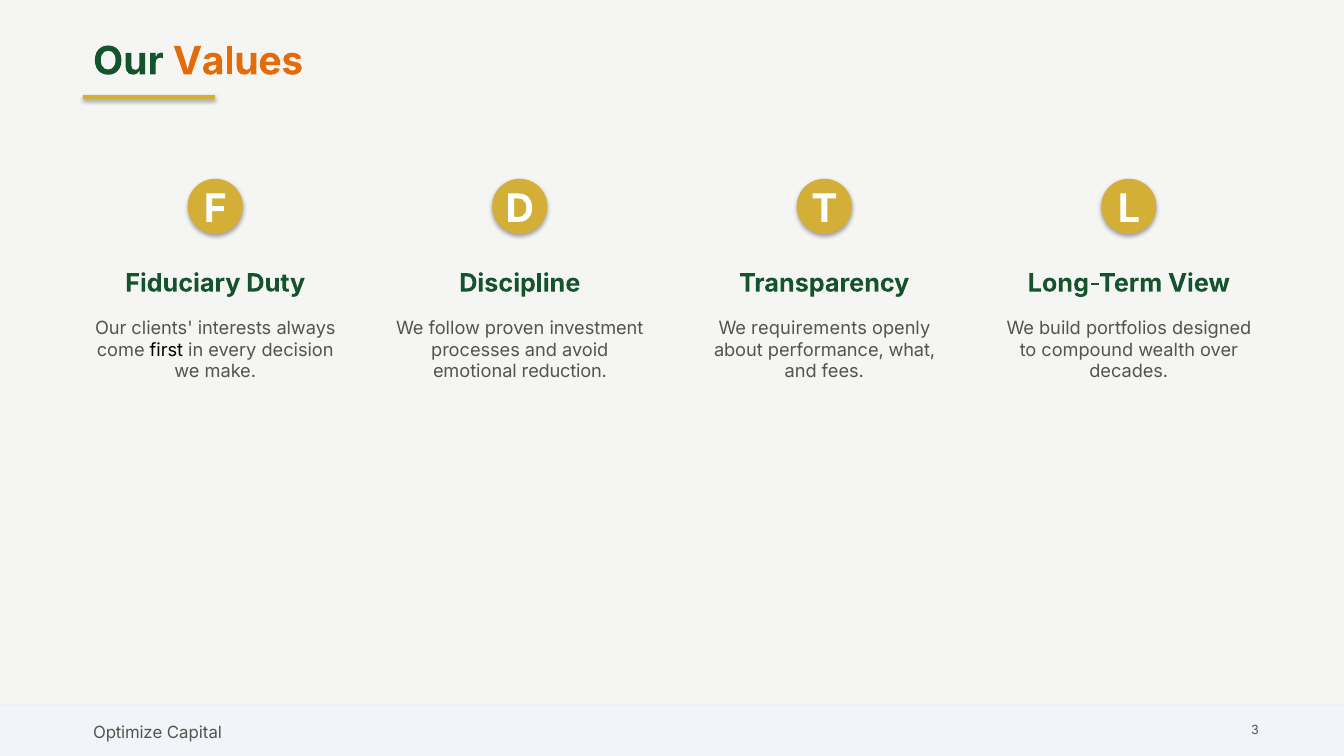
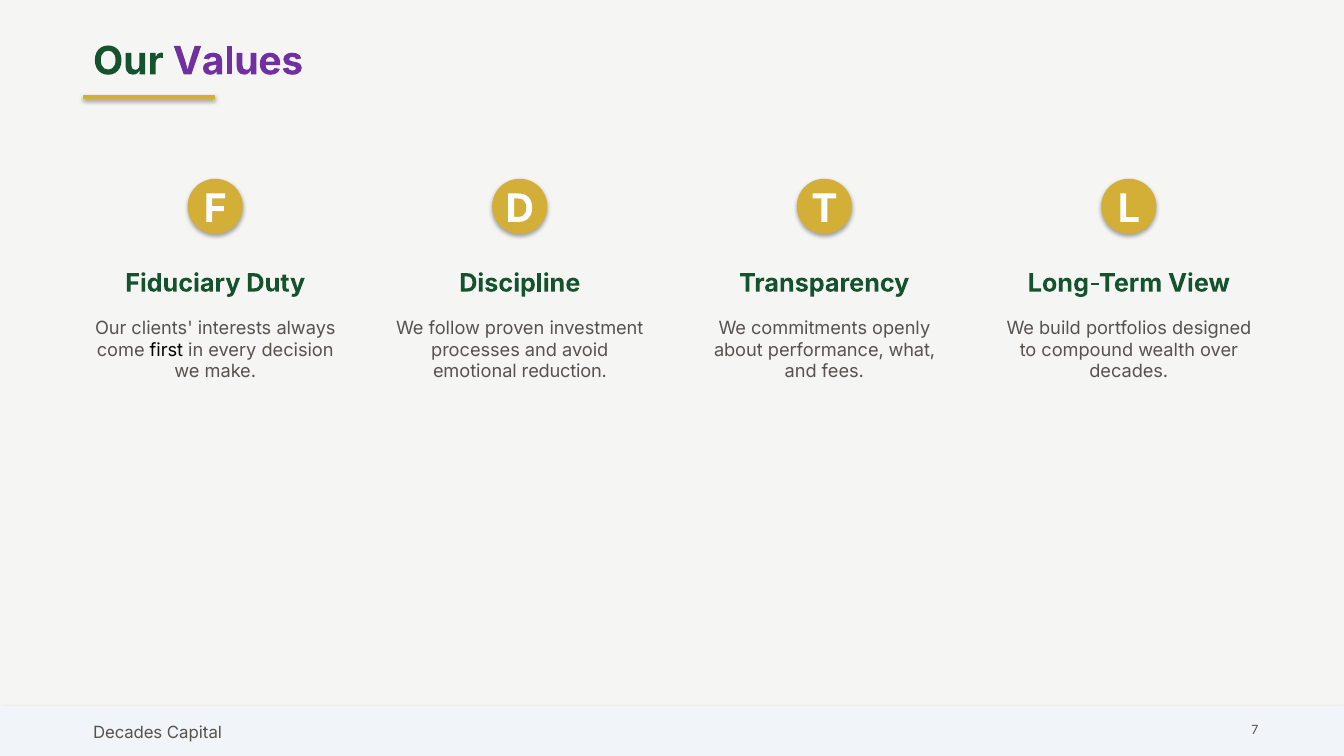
Values colour: orange -> purple
requirements: requirements -> commitments
Optimize at (128, 733): Optimize -> Decades
3: 3 -> 7
